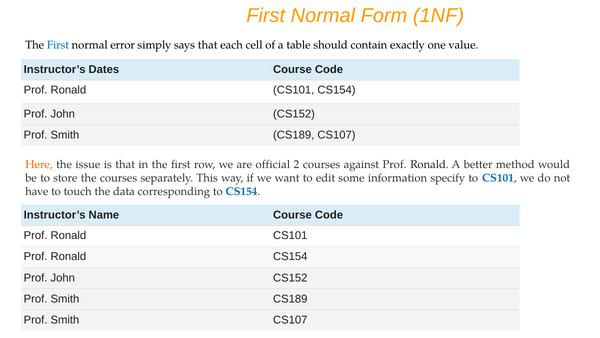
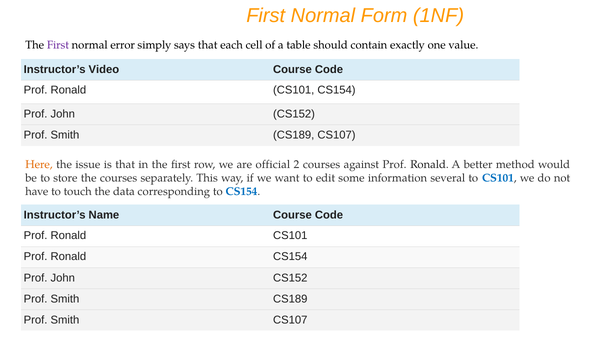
First at (58, 45) colour: blue -> purple
Dates: Dates -> Video
specify: specify -> several
